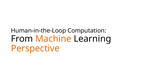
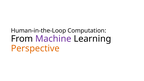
Machine colour: orange -> purple
